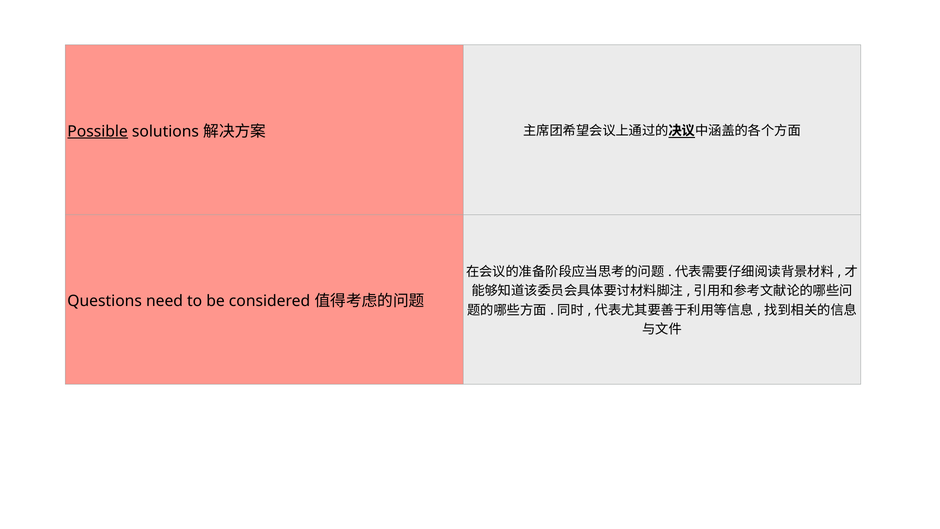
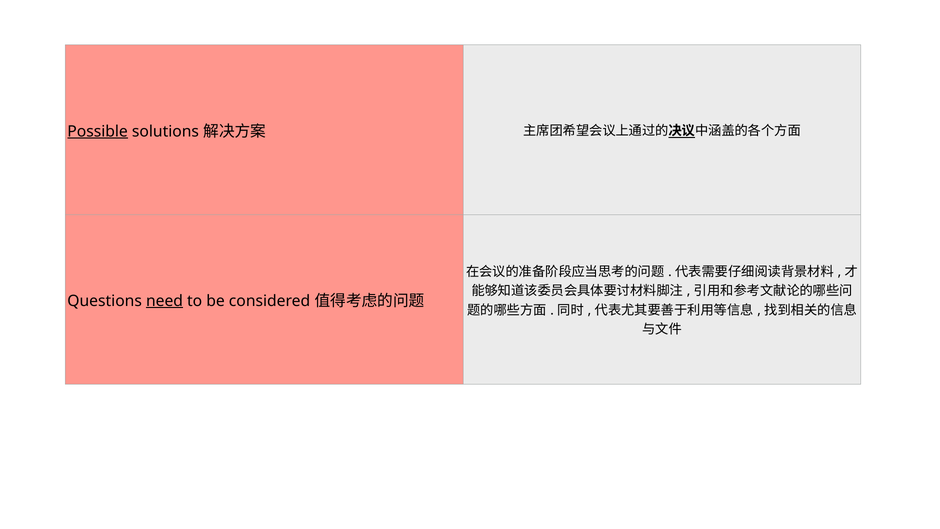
need underline: none -> present
